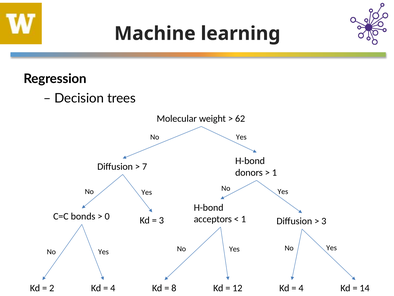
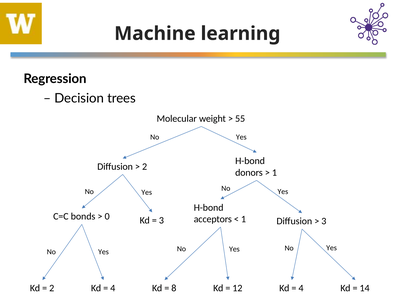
62: 62 -> 55
7 at (145, 166): 7 -> 2
